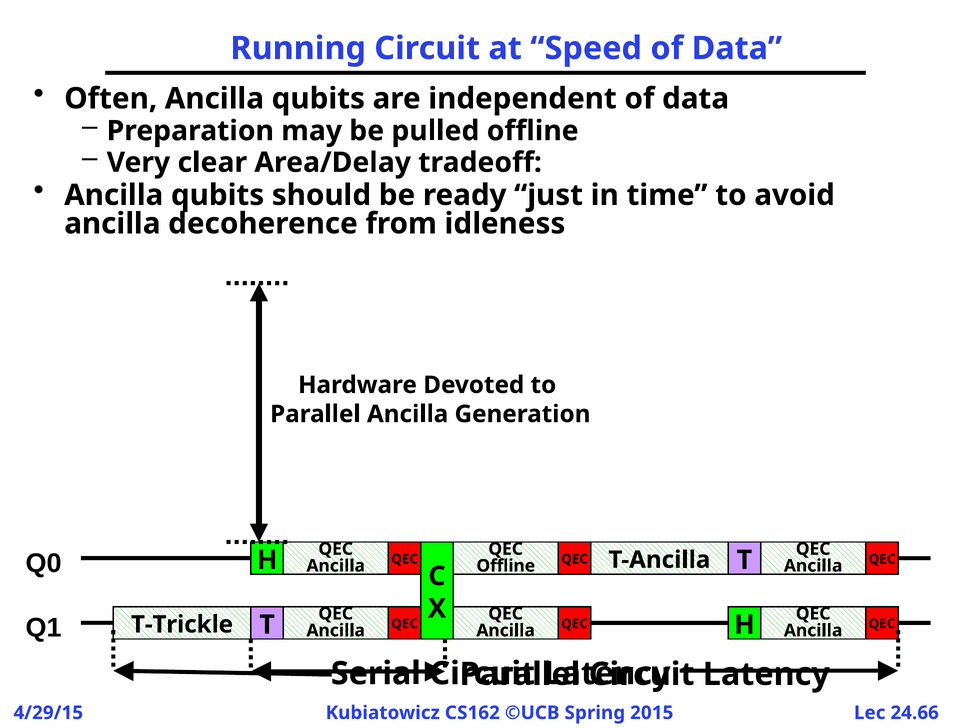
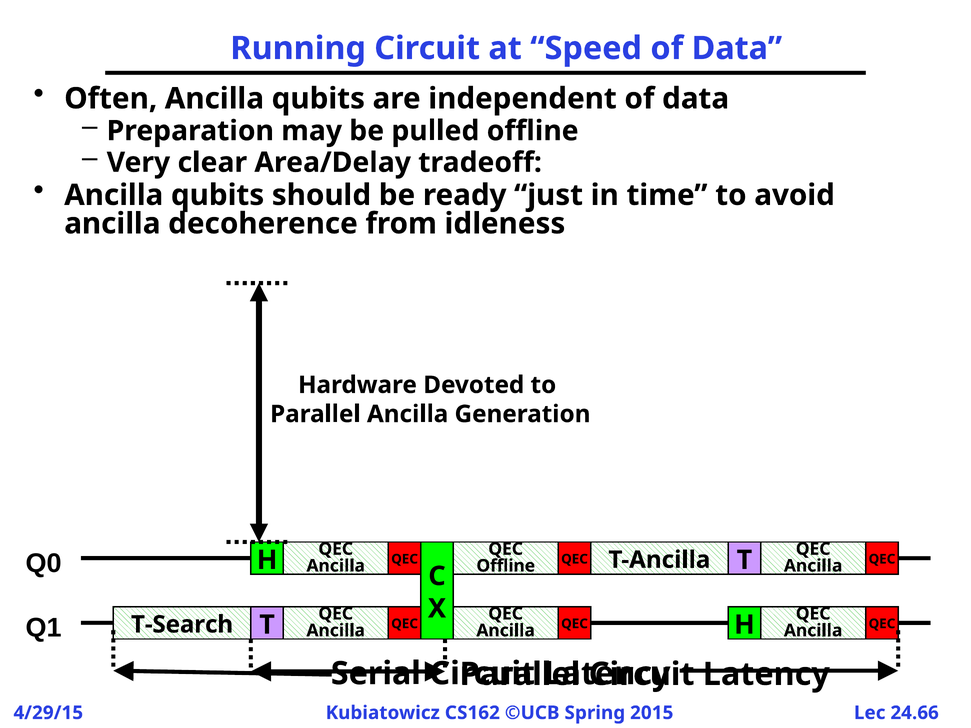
T-Trickle: T-Trickle -> T-Search
